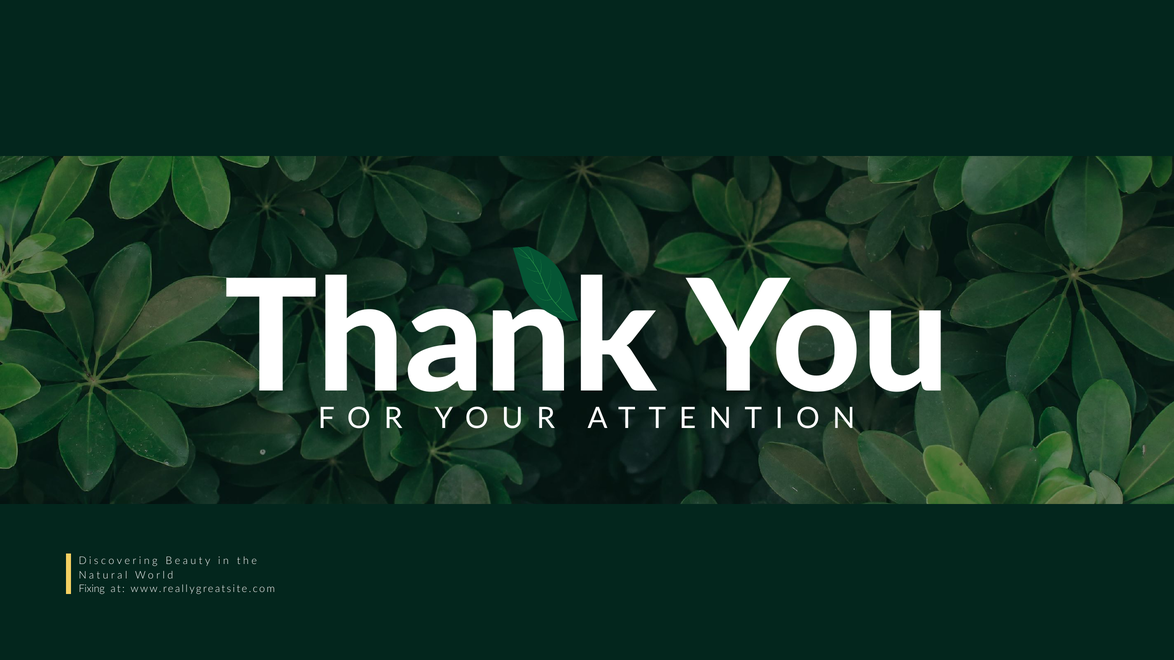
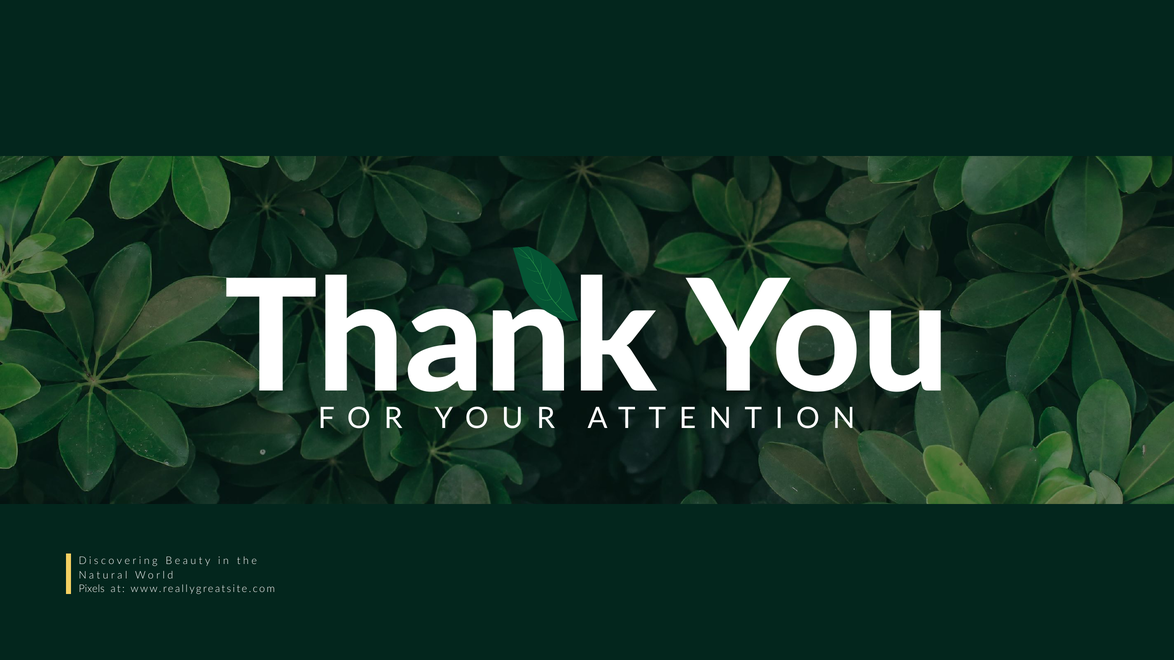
Fixing: Fixing -> Pixels
